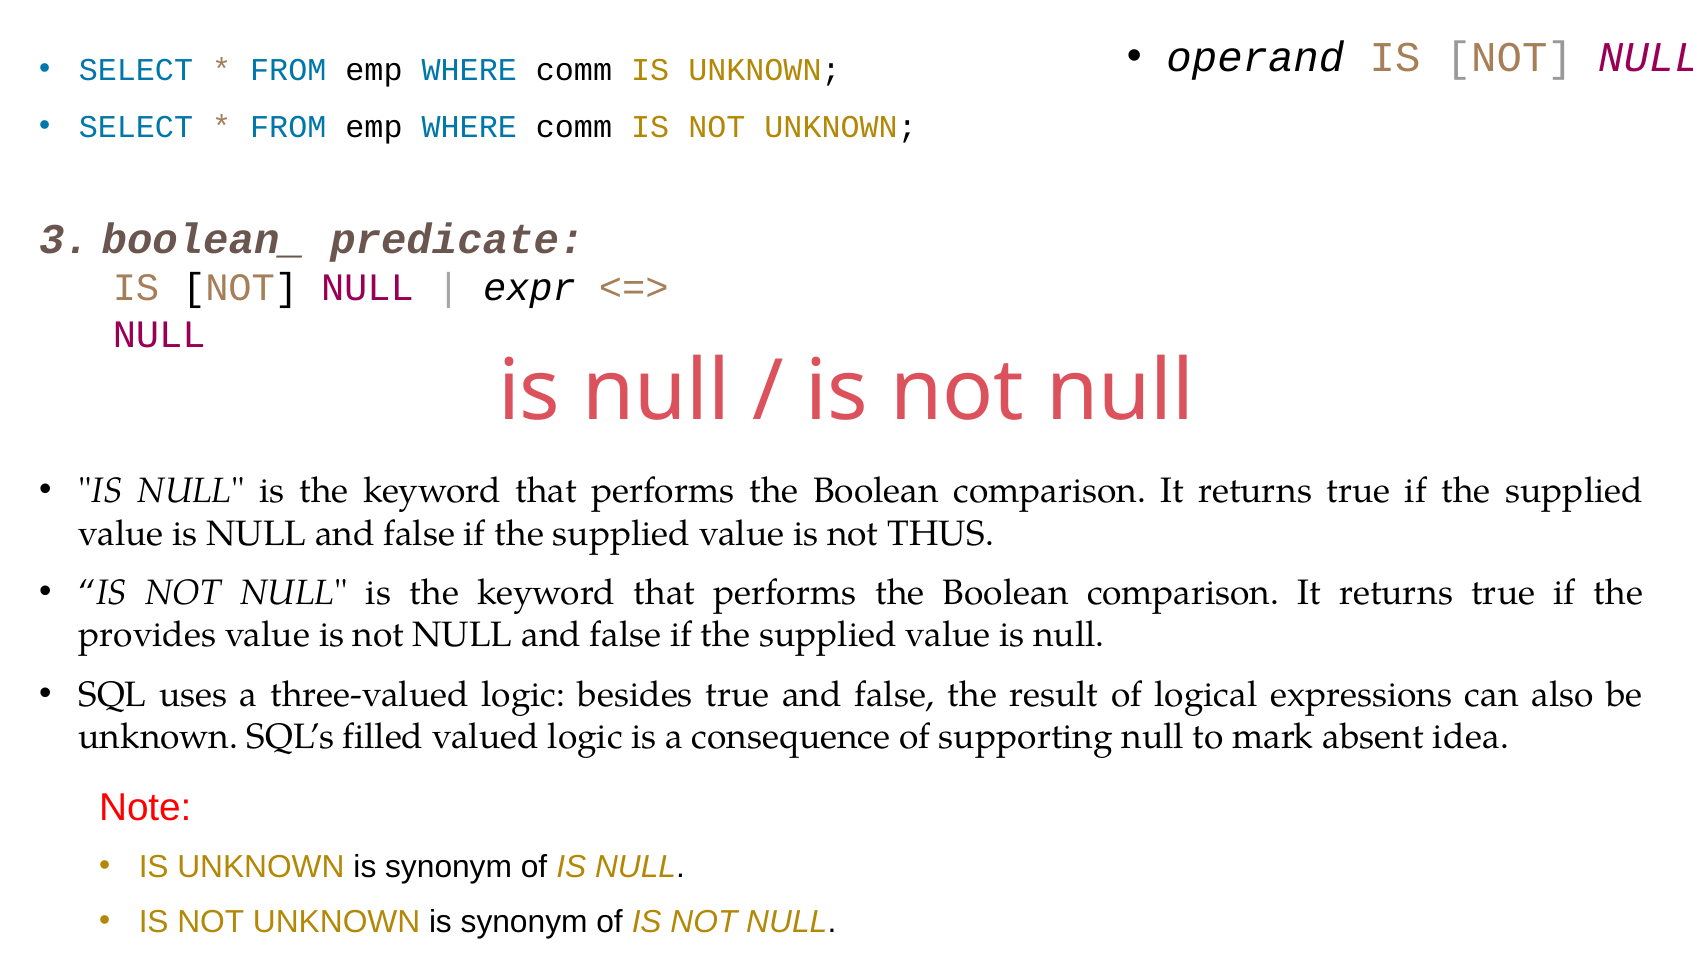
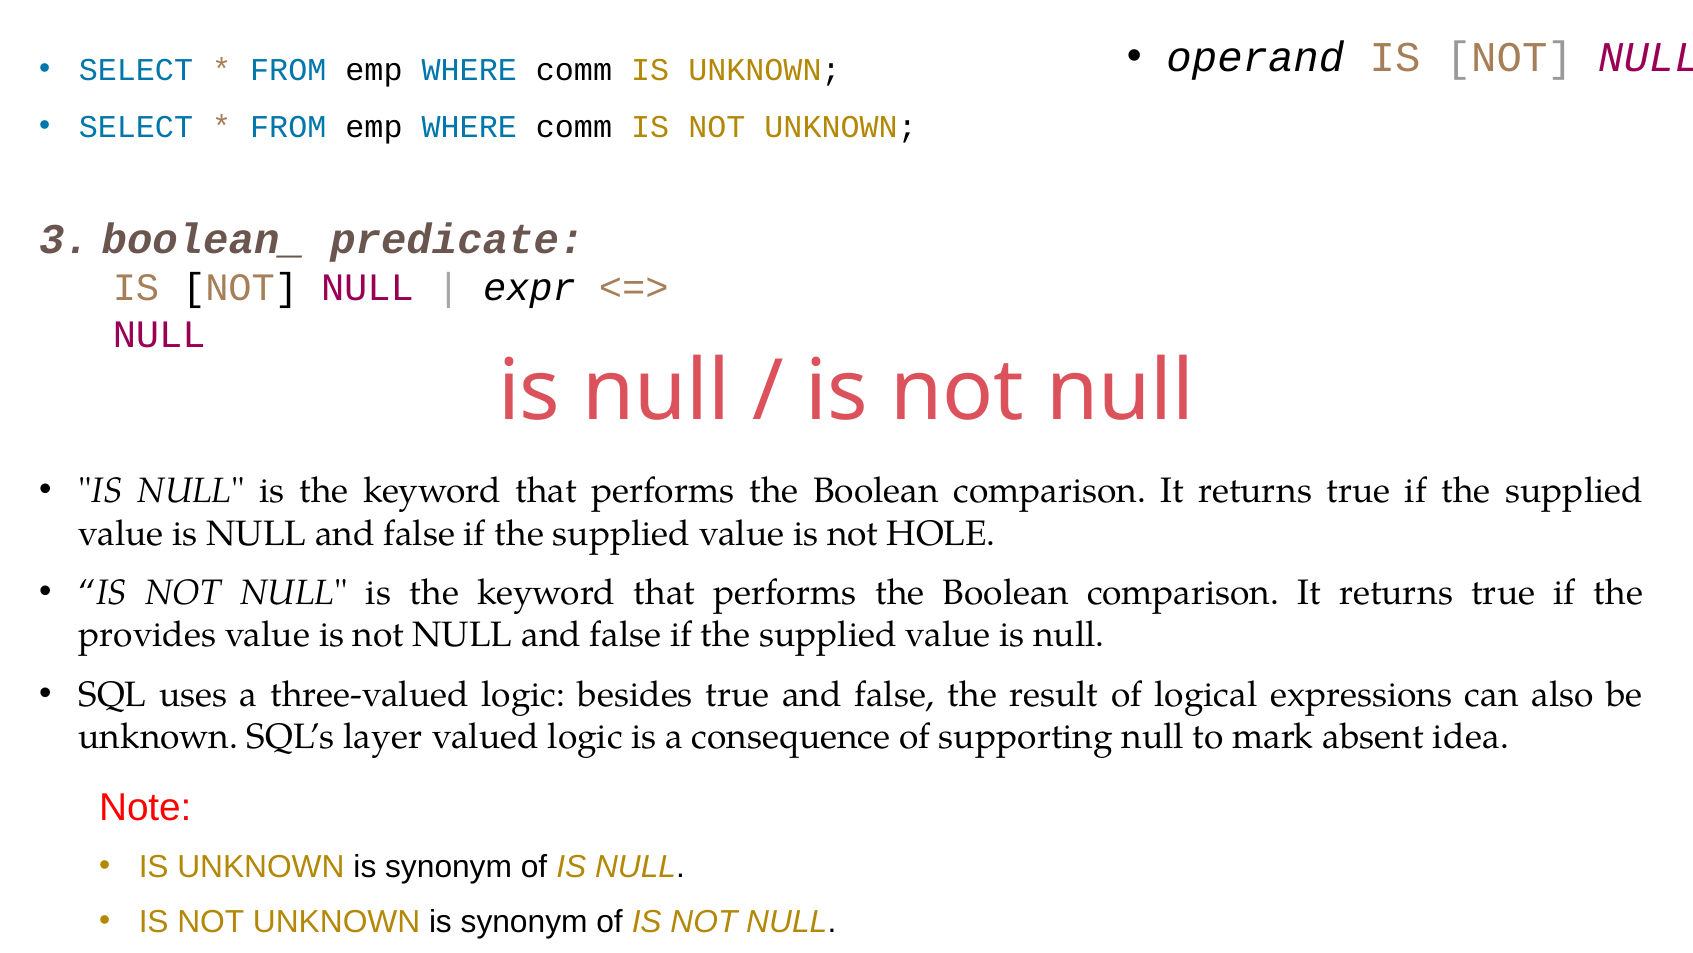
THUS: THUS -> HOLE
filled: filled -> layer
